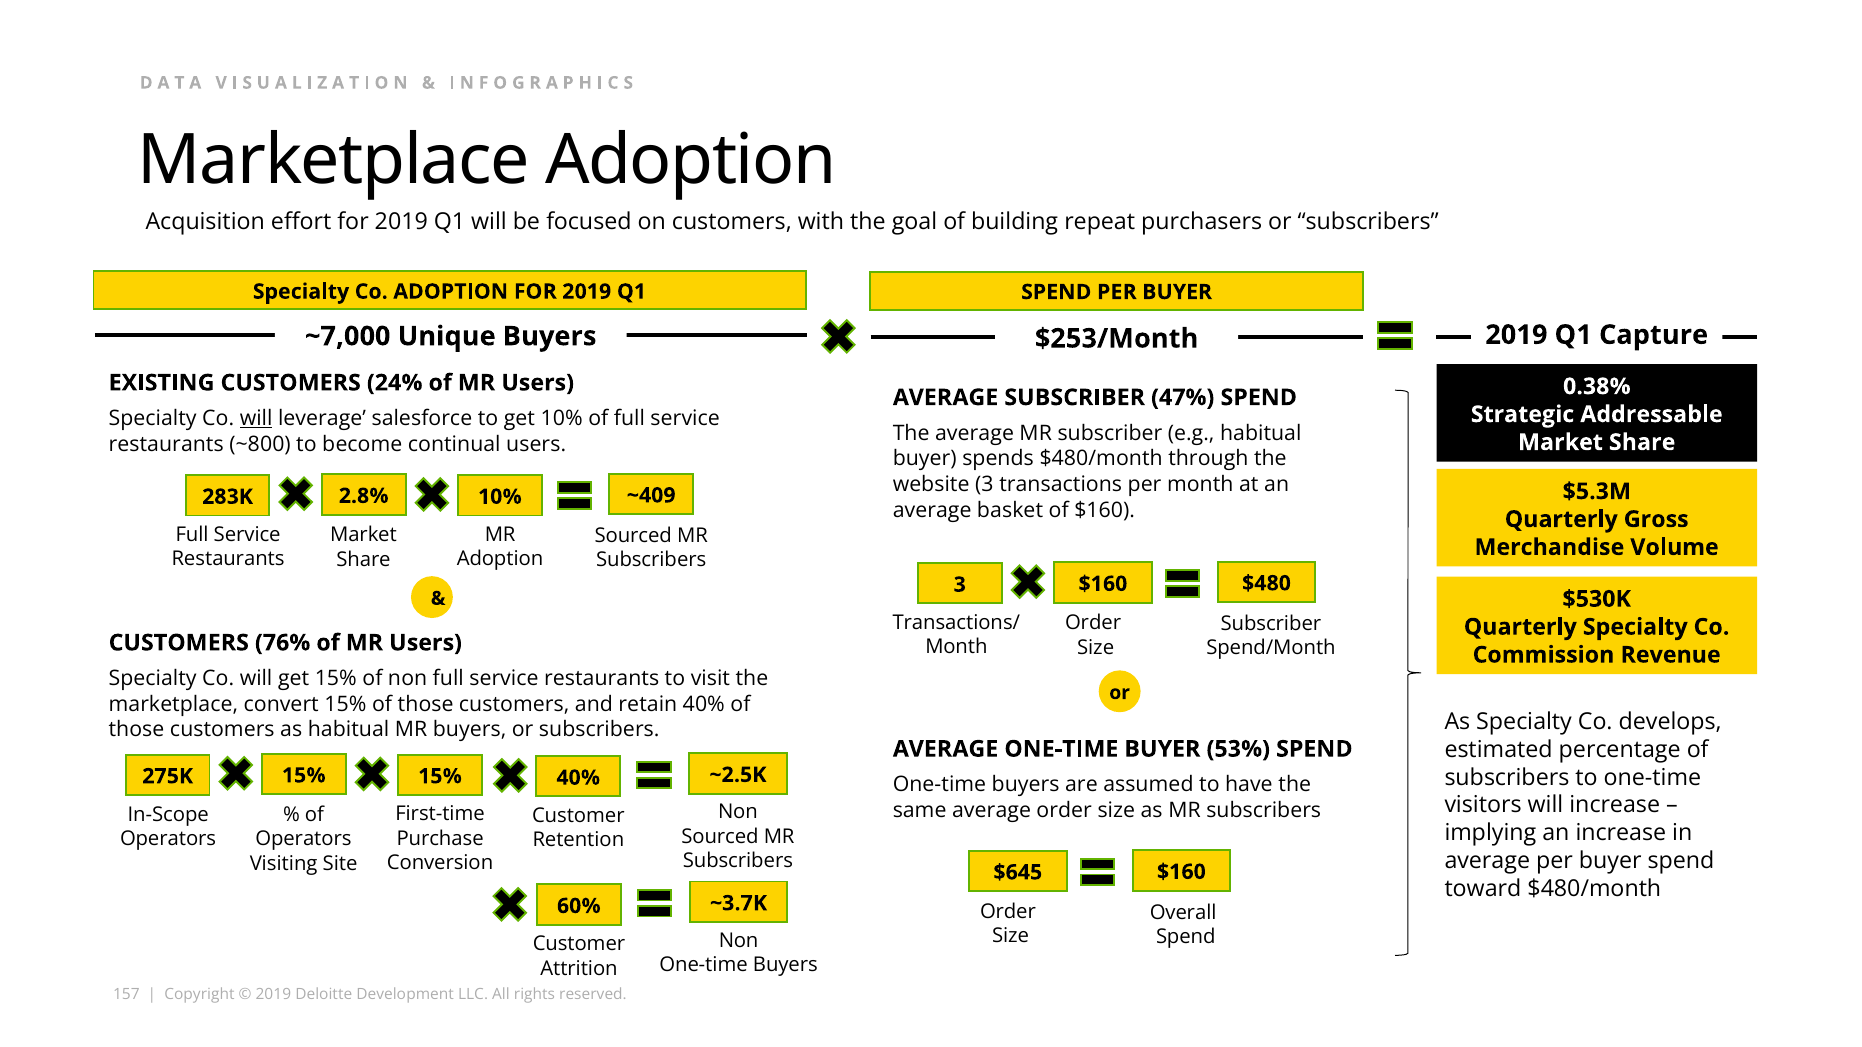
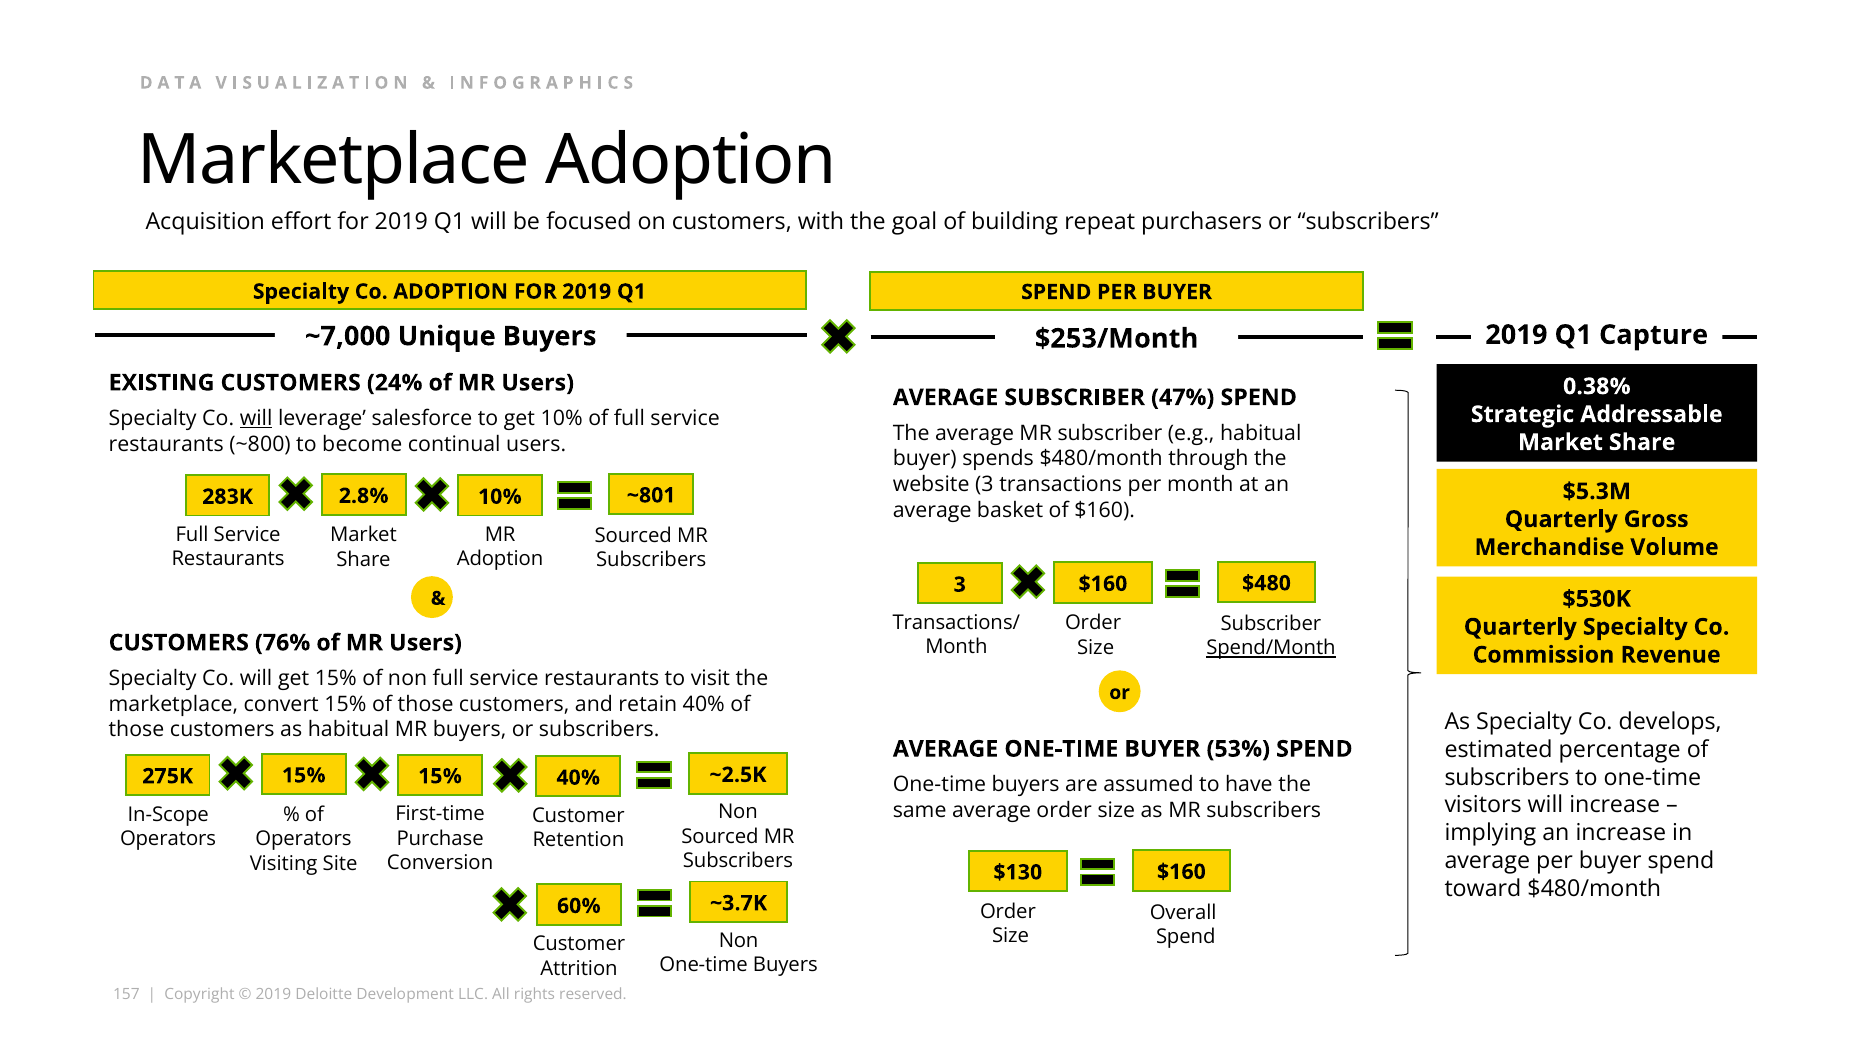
~409: ~409 -> ~801
Spend/Month underline: none -> present
$645: $645 -> $130
